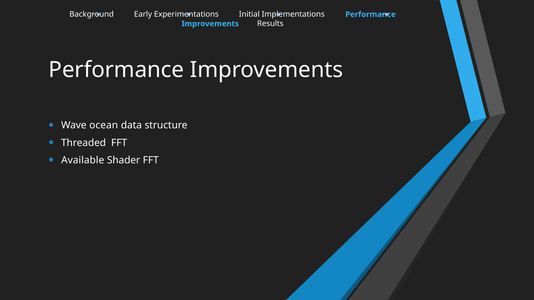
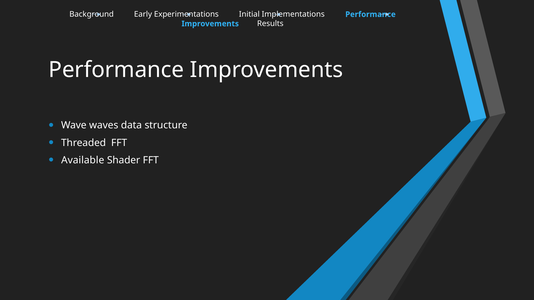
ocean: ocean -> waves
